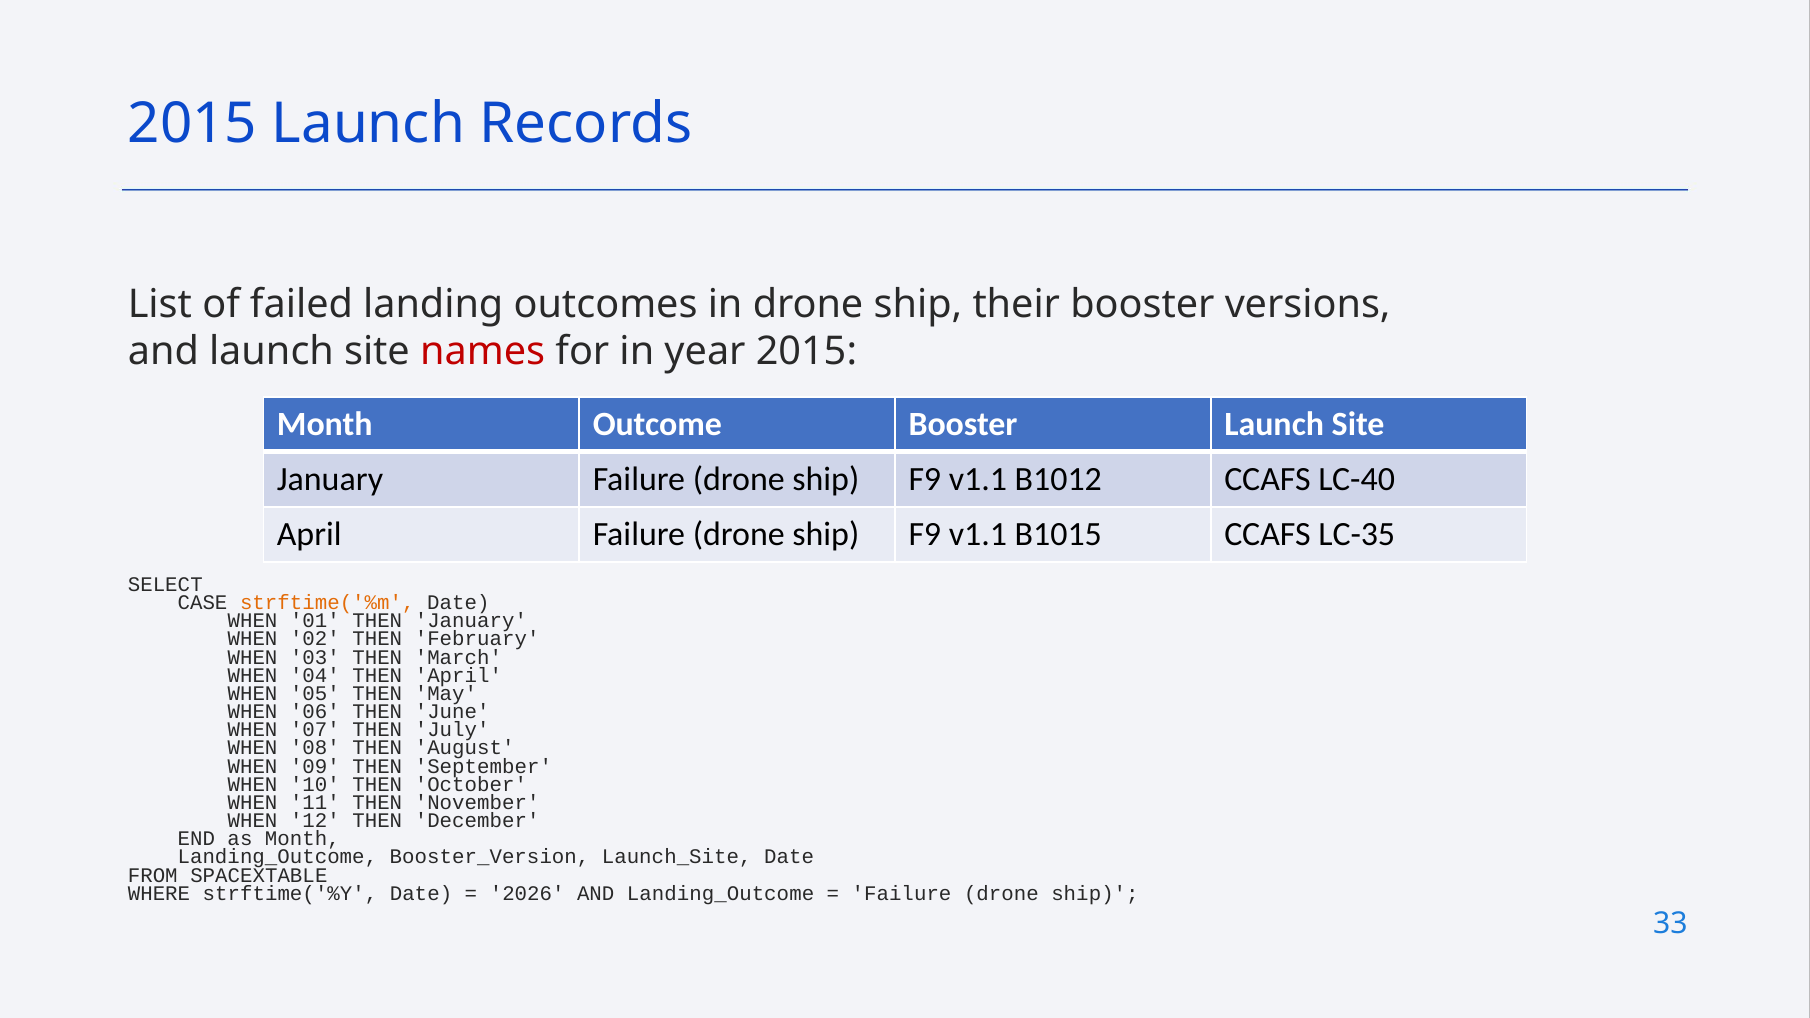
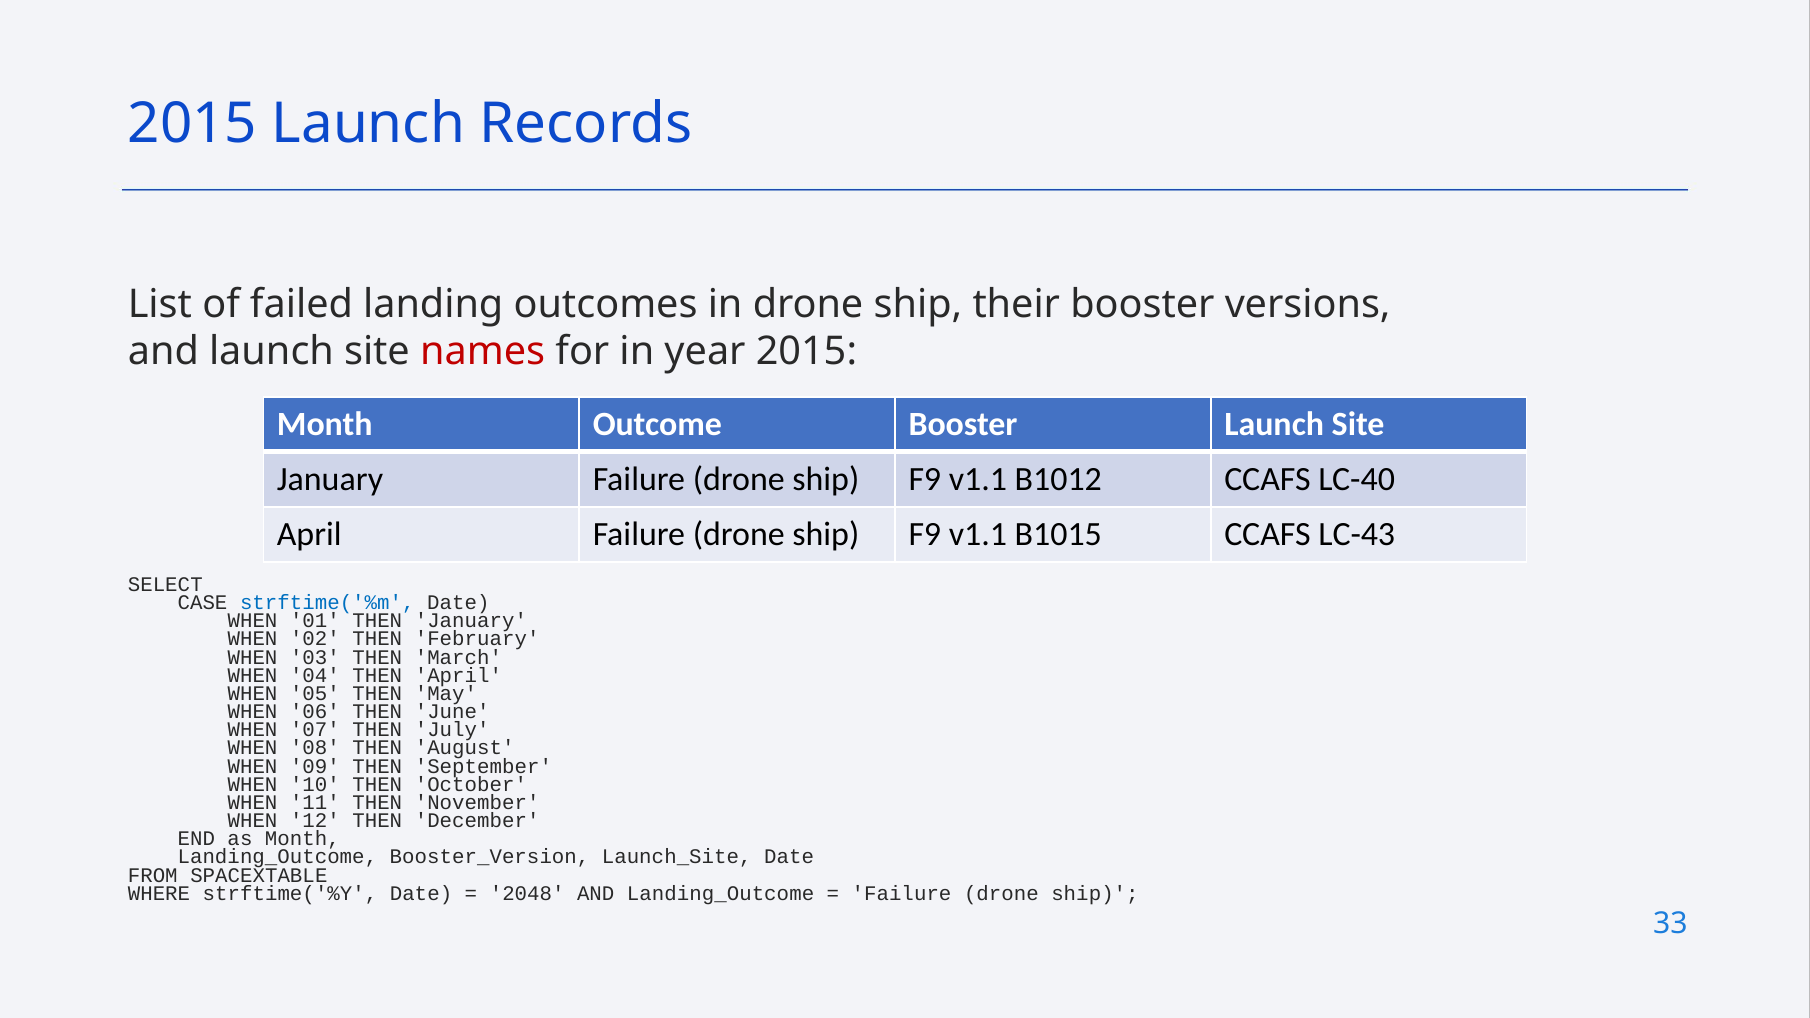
LC-35: LC-35 -> LC-43
strftime('%m colour: orange -> blue
2026: 2026 -> 2048
